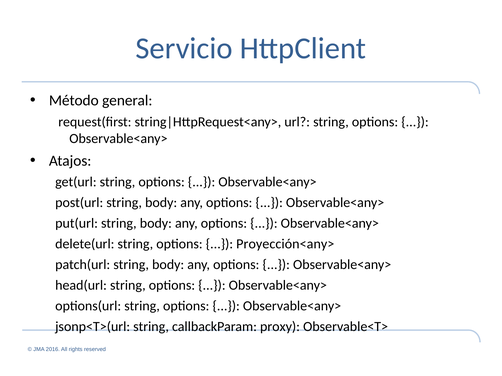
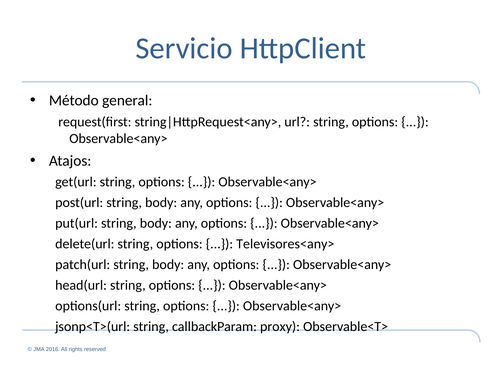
Proyección<any>: Proyección<any> -> Televisores<any>
